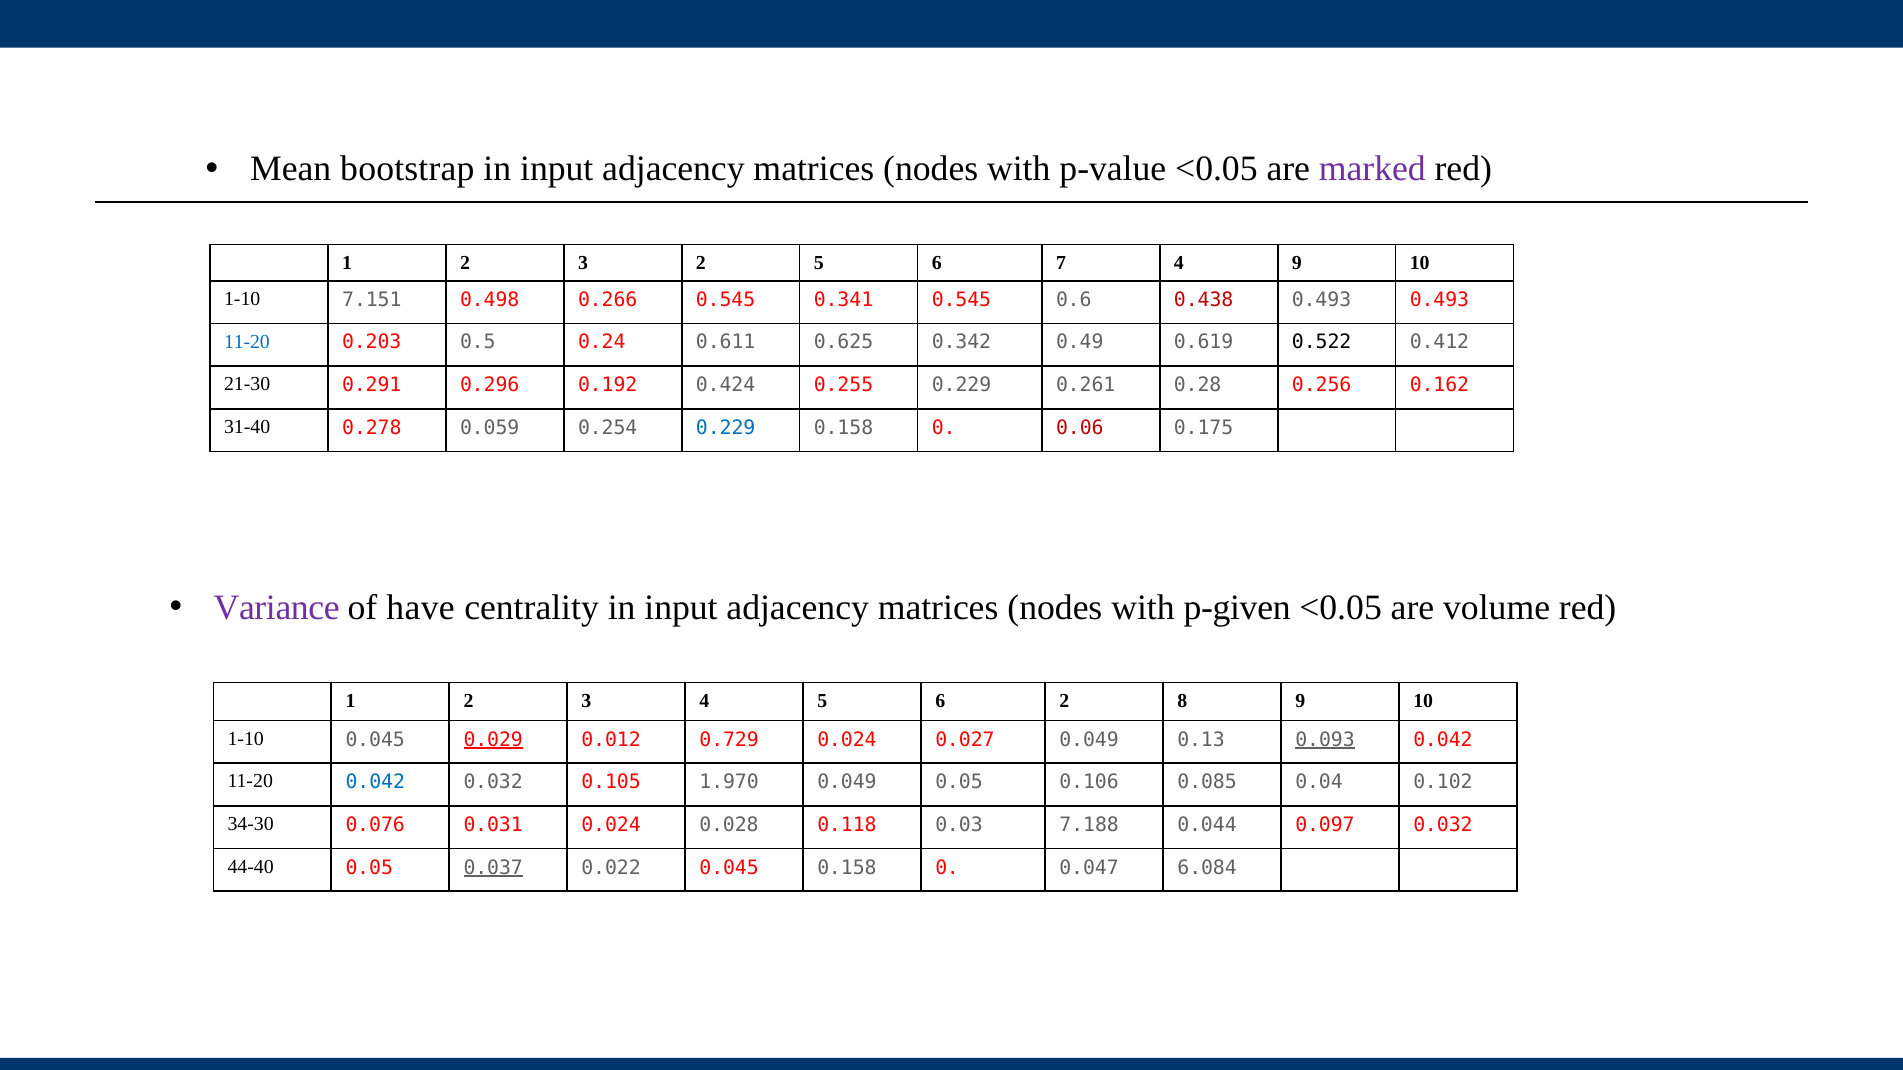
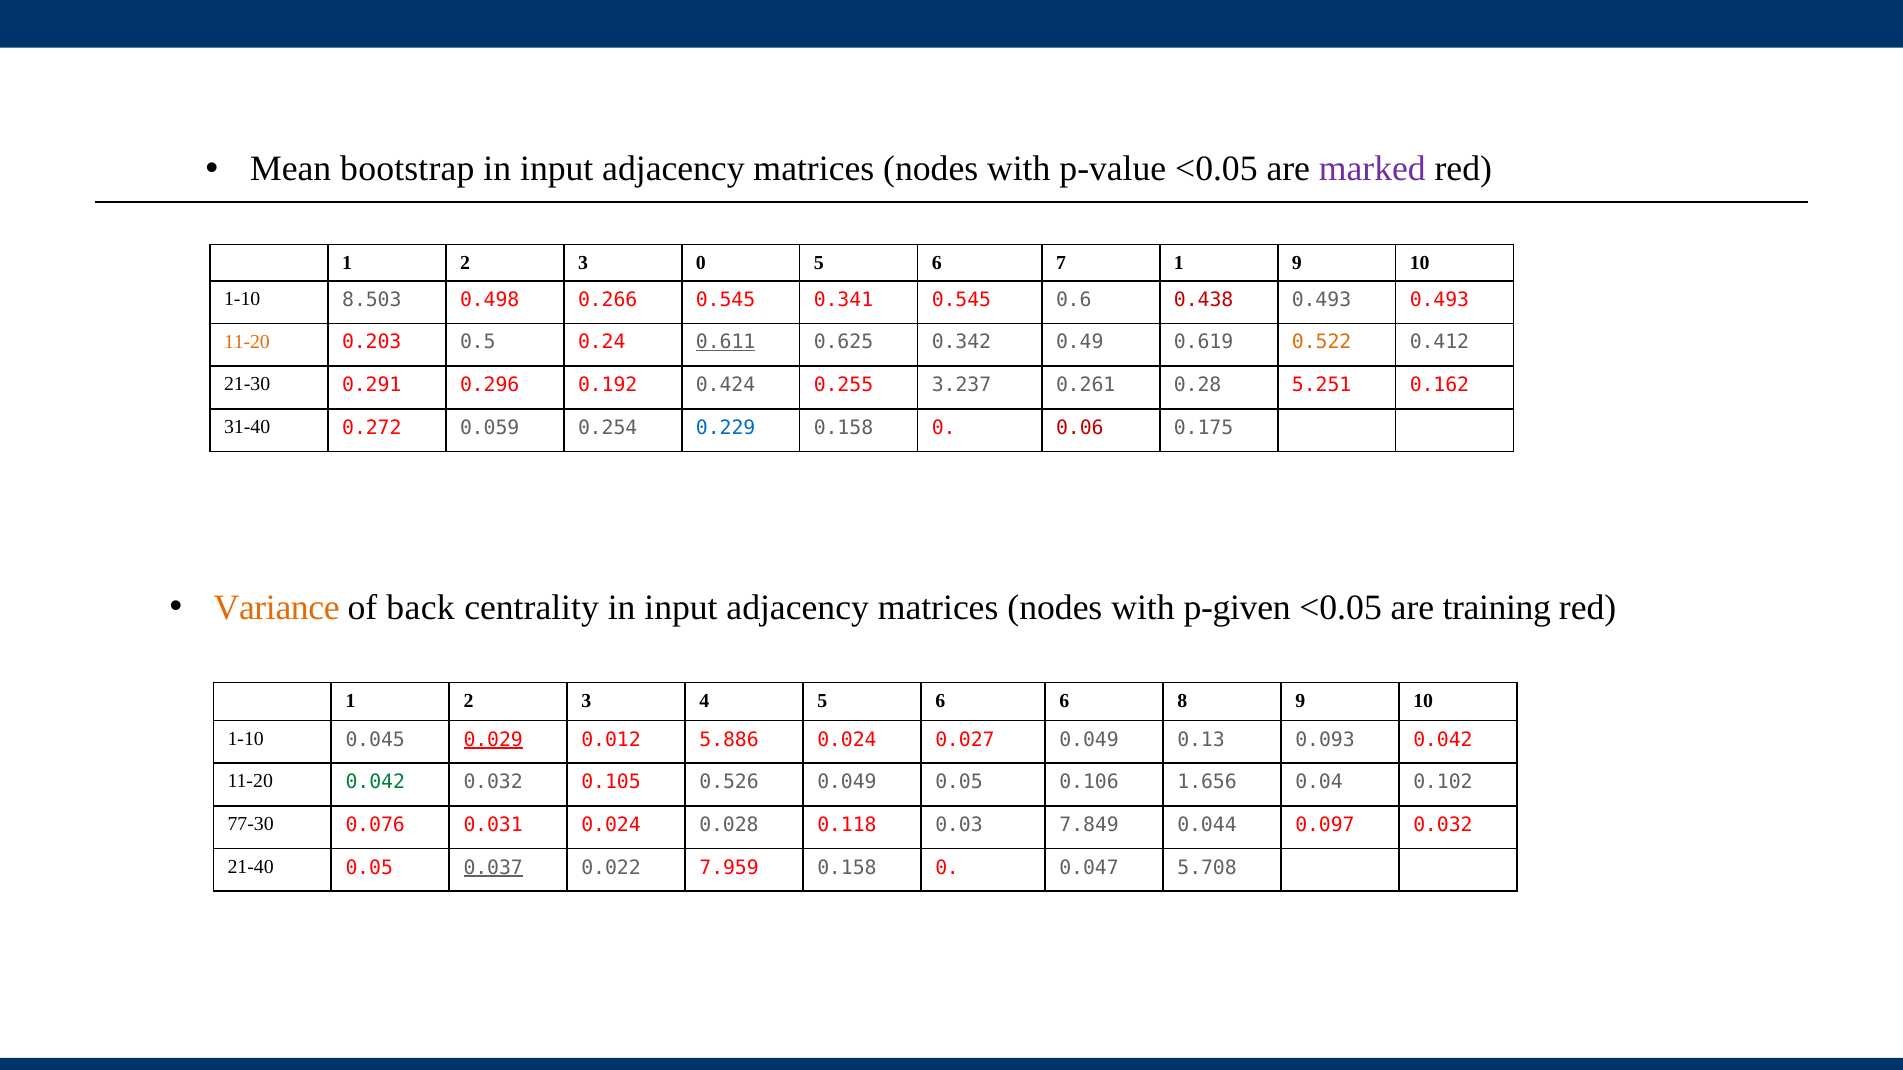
3 2: 2 -> 0
7 4: 4 -> 1
7.151: 7.151 -> 8.503
11-20 at (247, 342) colour: blue -> orange
0.611 underline: none -> present
0.522 colour: black -> orange
0.255 0.229: 0.229 -> 3.237
0.256: 0.256 -> 5.251
0.278: 0.278 -> 0.272
Variance colour: purple -> orange
have: have -> back
volume: volume -> training
6 2: 2 -> 6
0.729: 0.729 -> 5.886
0.093 underline: present -> none
0.042 at (375, 782) colour: blue -> green
1.970: 1.970 -> 0.526
0.085: 0.085 -> 1.656
34-30: 34-30 -> 77-30
7.188: 7.188 -> 7.849
44-40: 44-40 -> 21-40
0.022 0.045: 0.045 -> 7.959
6.084: 6.084 -> 5.708
